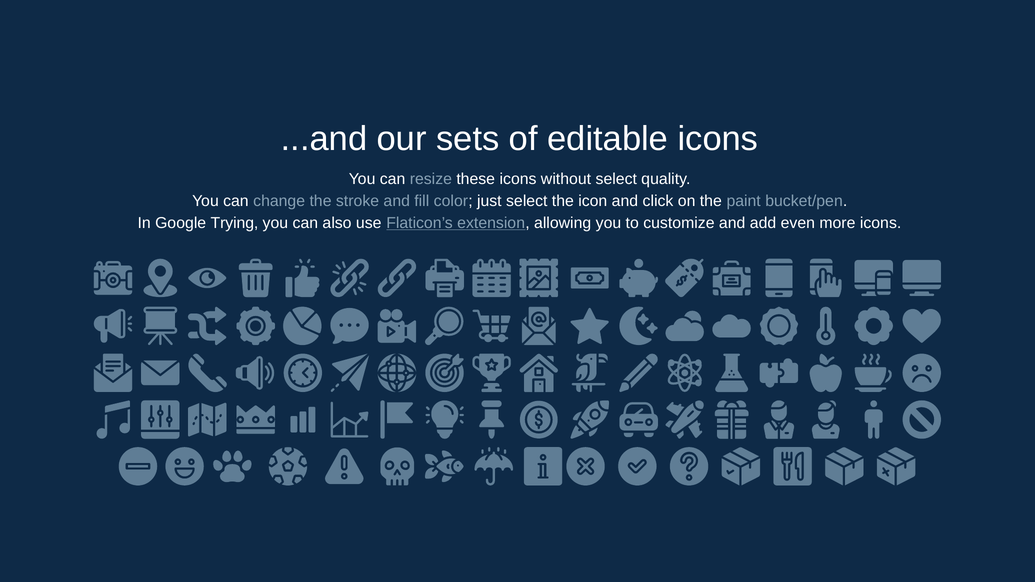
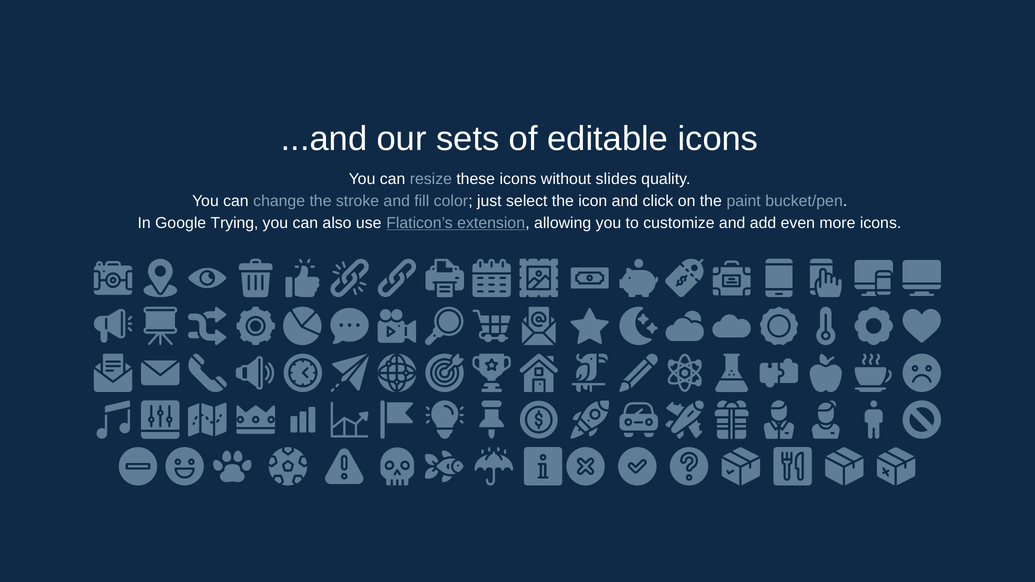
without select: select -> slides
